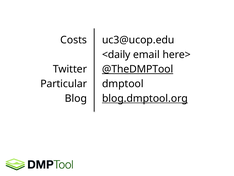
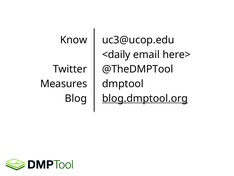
Costs: Costs -> Know
@TheDMPTool underline: present -> none
Particular: Particular -> Measures
